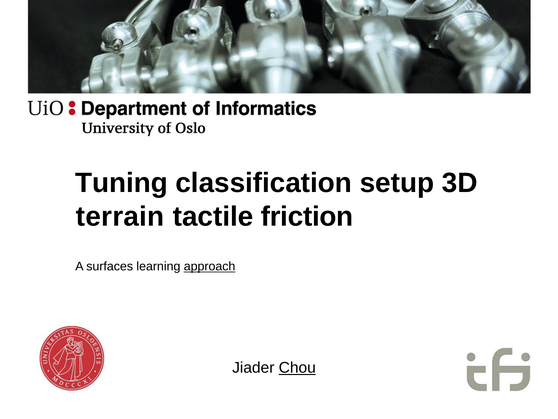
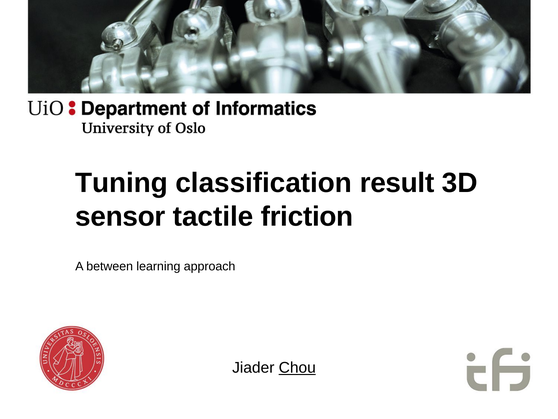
setup: setup -> result
terrain: terrain -> sensor
surfaces: surfaces -> between
approach underline: present -> none
